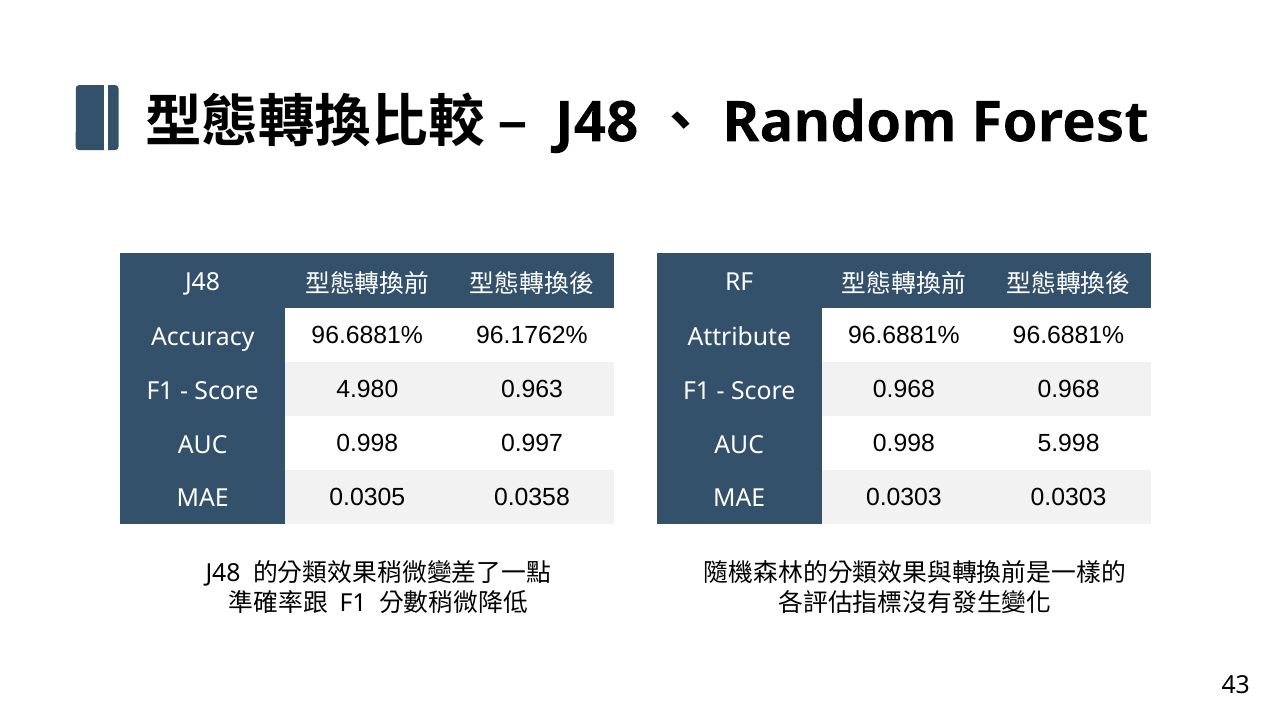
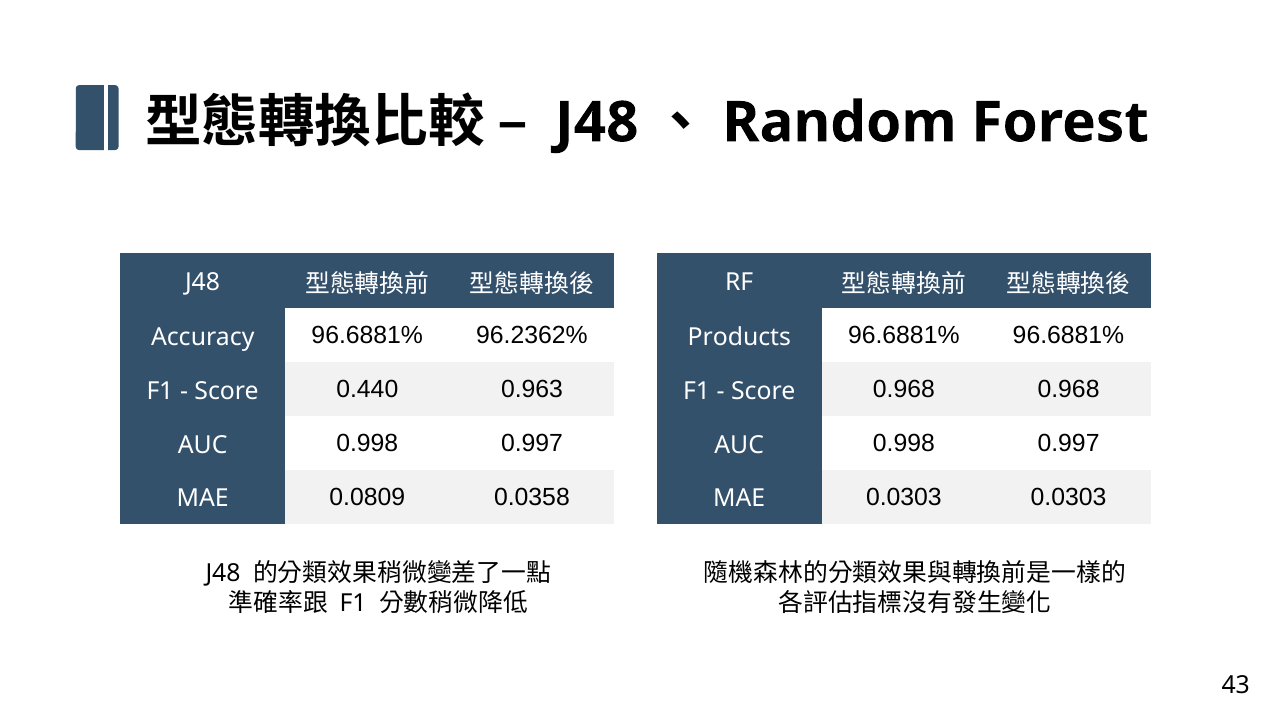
96.1762%: 96.1762% -> 96.2362%
Attribute: Attribute -> Products
4.980: 4.980 -> 0.440
5.998 at (1069, 443): 5.998 -> 0.997
0.0305: 0.0305 -> 0.0809
